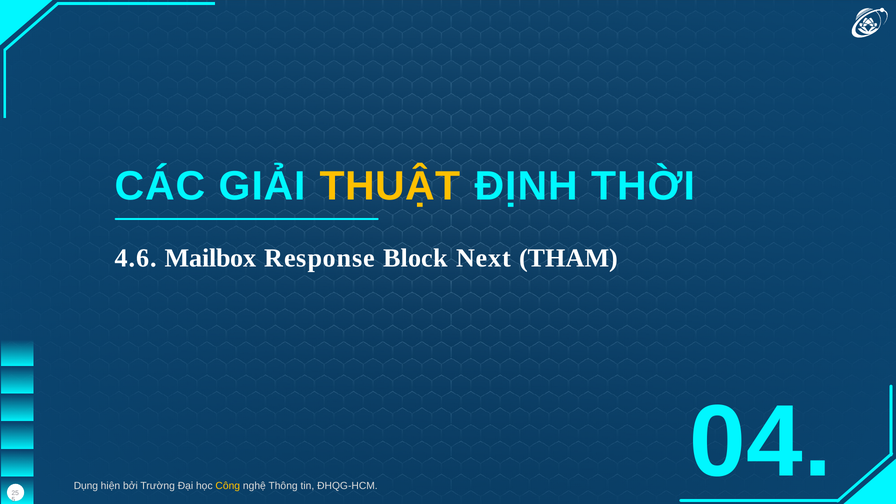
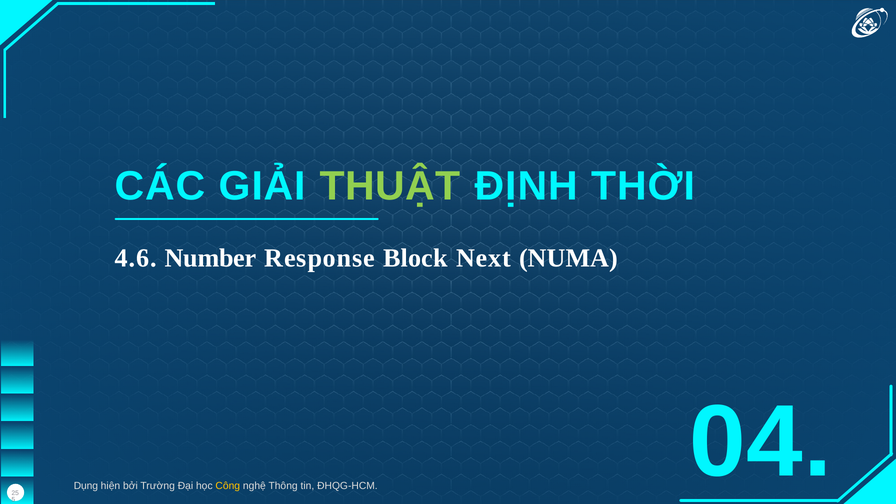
THUẬT colour: yellow -> light green
Mailbox: Mailbox -> Number
THAM: THAM -> NUMA
